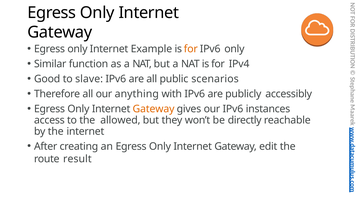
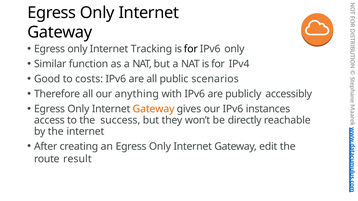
Example: Example -> Tracking
for at (191, 49) colour: orange -> black
slave: slave -> costs
allowed: allowed -> success
